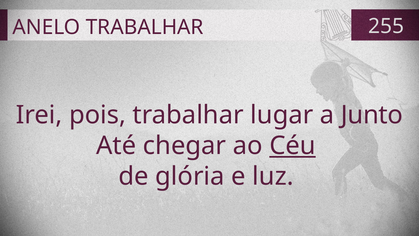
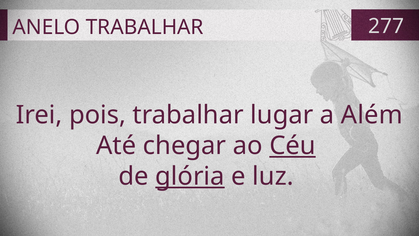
255: 255 -> 277
Junto: Junto -> Além
glória underline: none -> present
